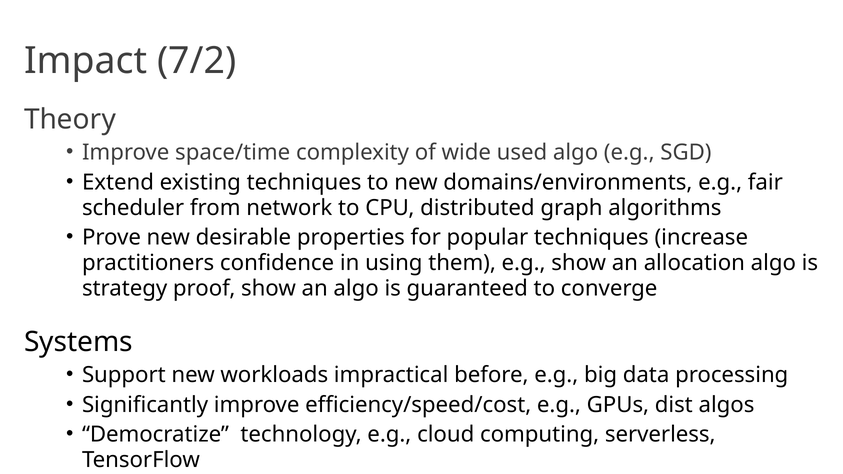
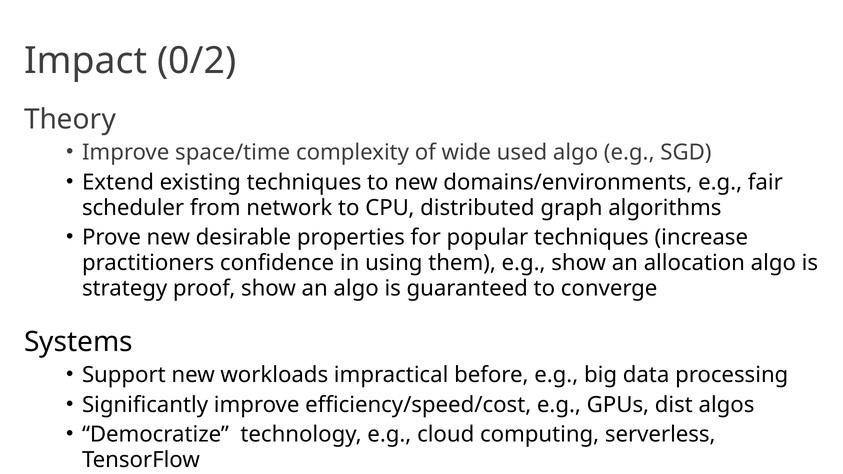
7/2: 7/2 -> 0/2
